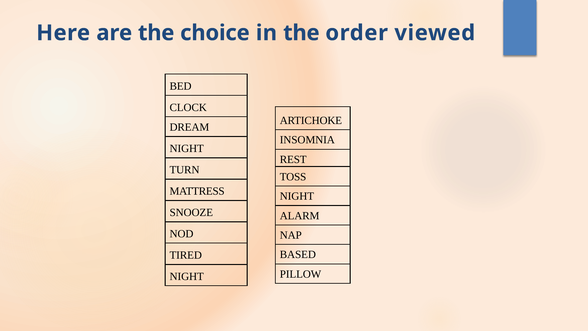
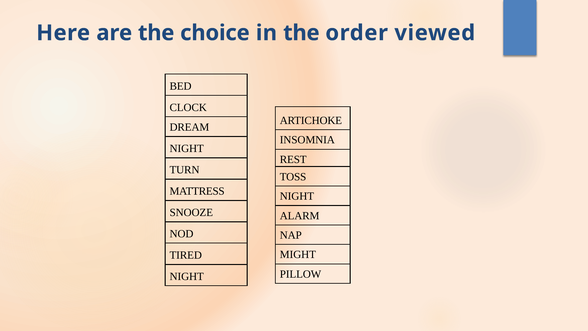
BASED: BASED -> MIGHT
